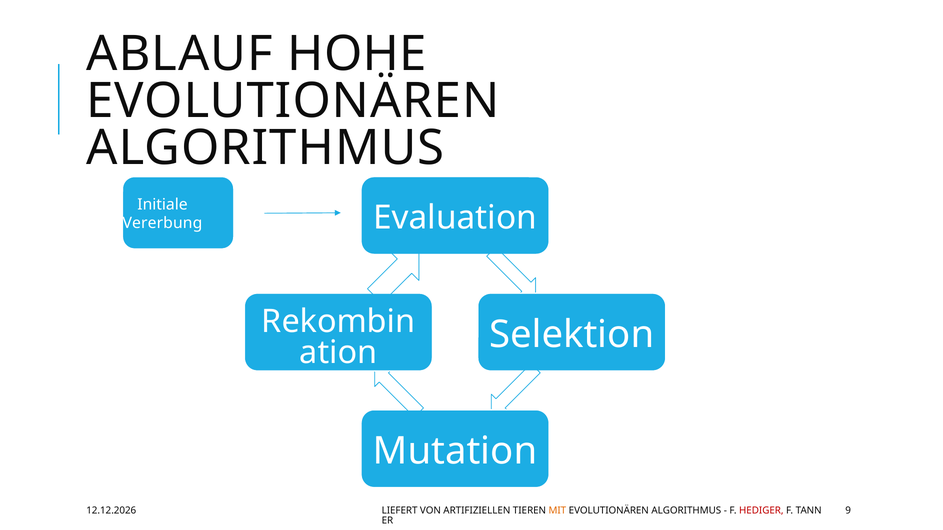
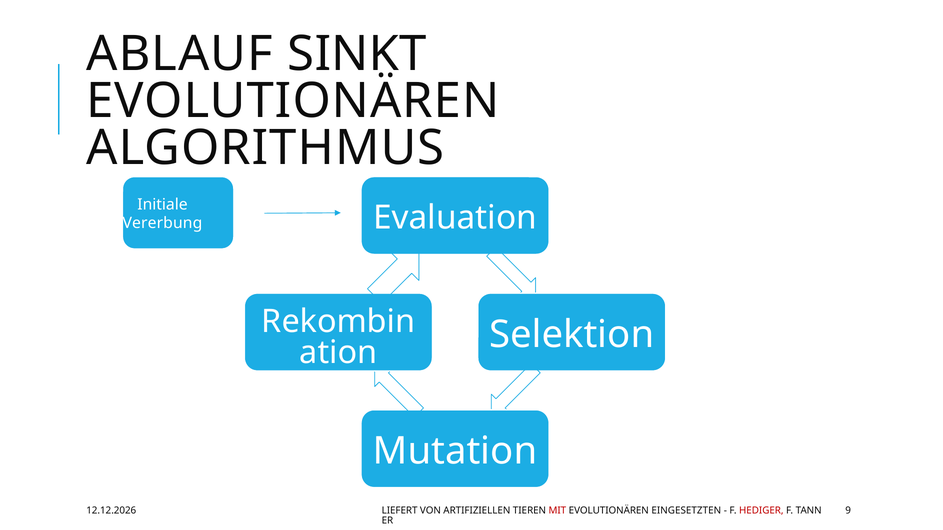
HOHE: HOHE -> SINKT
MIT colour: orange -> red
ALGORITHMUS at (686, 511): ALGORITHMUS -> EINGESETZTEN
